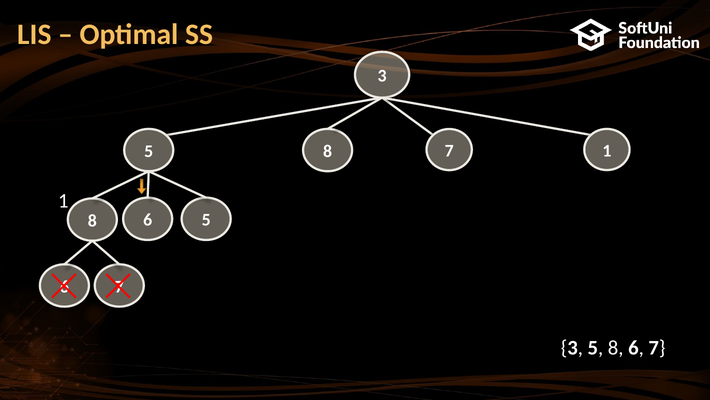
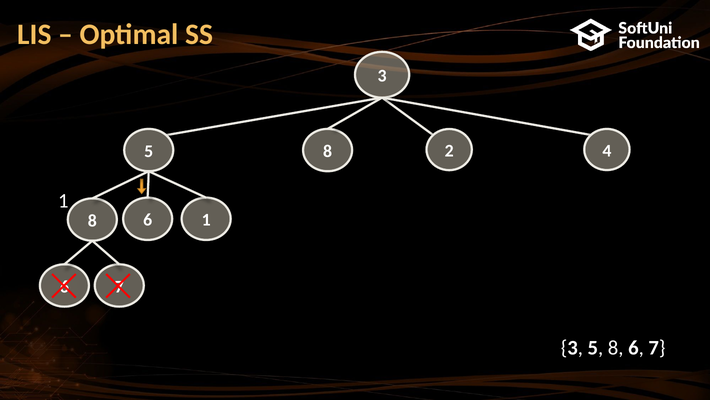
5 7: 7 -> 2
8 1: 1 -> 4
8 5: 5 -> 1
